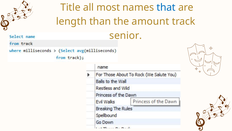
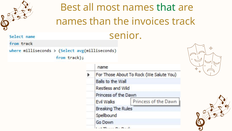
Title: Title -> Best
that colour: blue -> green
length at (71, 21): length -> names
amount: amount -> invoices
